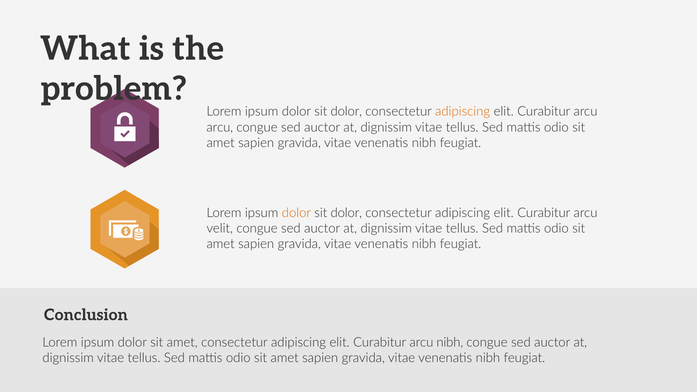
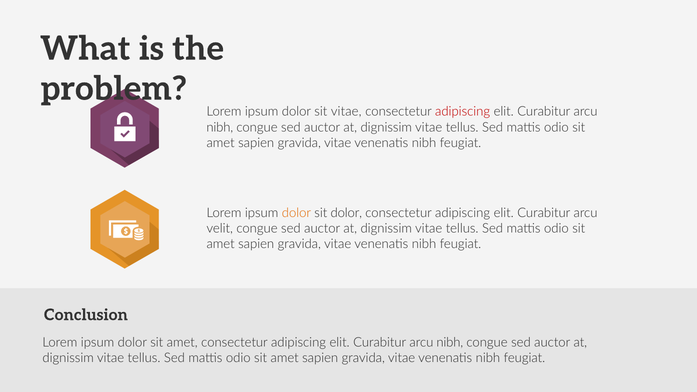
dolor at (346, 112): dolor -> vitae
adipiscing at (463, 112) colour: orange -> red
arcu at (220, 127): arcu -> nibh
